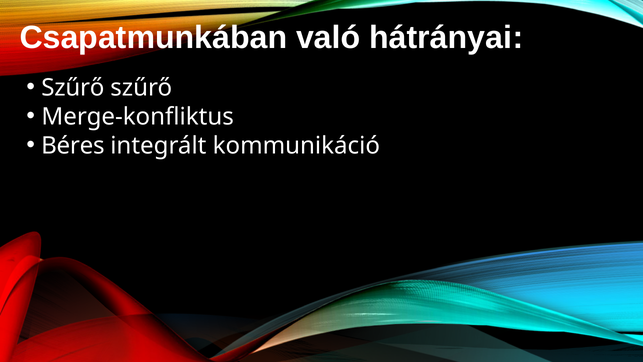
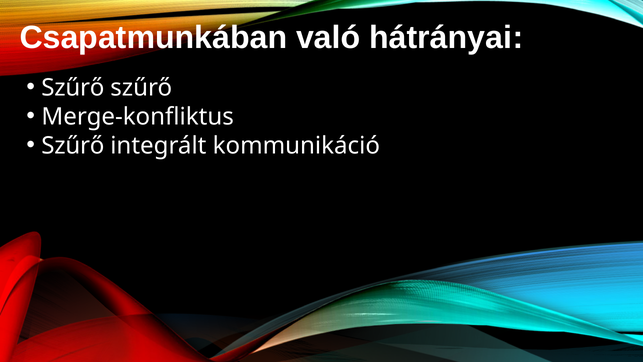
Béres at (73, 145): Béres -> Szűrő
